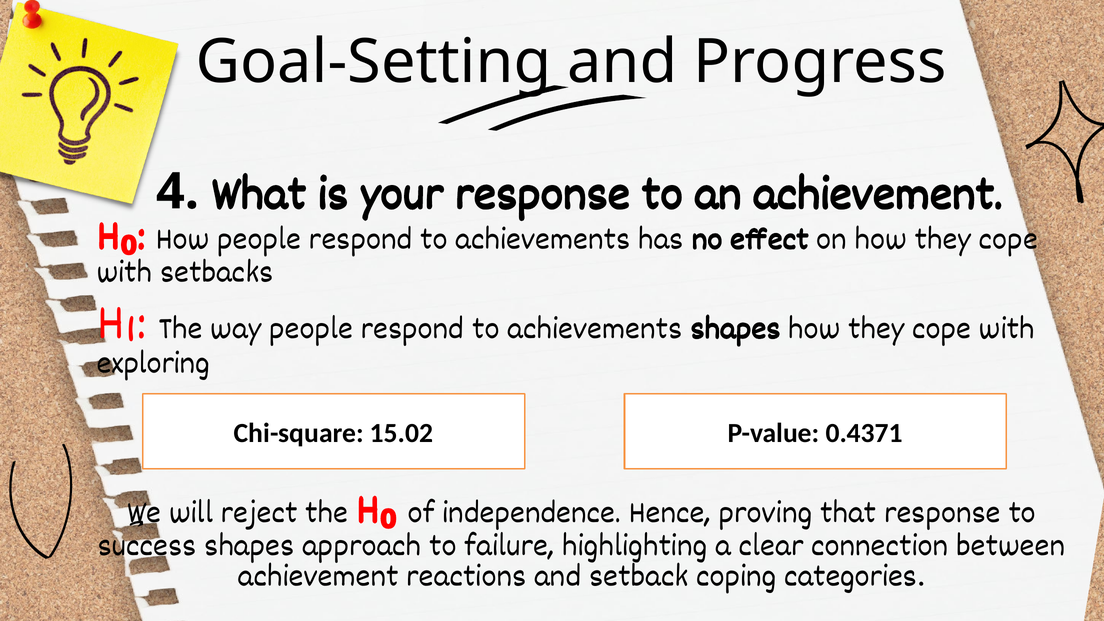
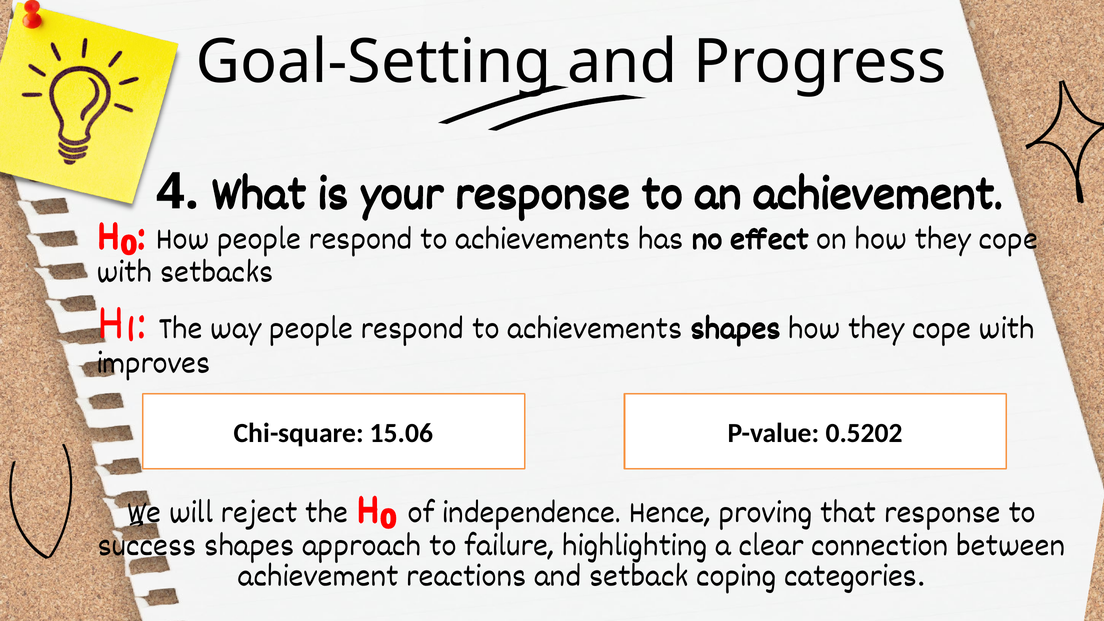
exploring: exploring -> improves
15.02: 15.02 -> 15.06
0.4371: 0.4371 -> 0.5202
